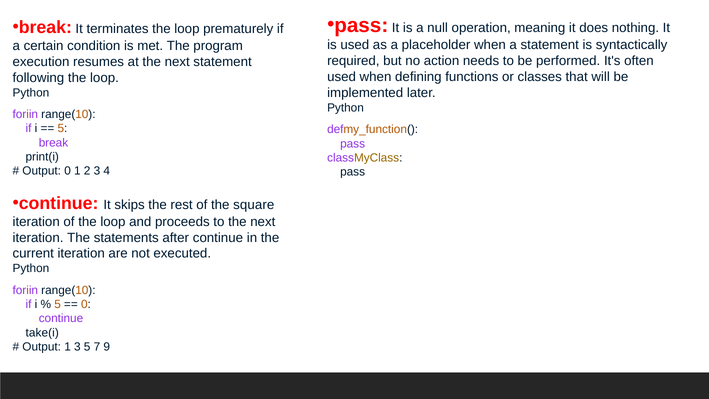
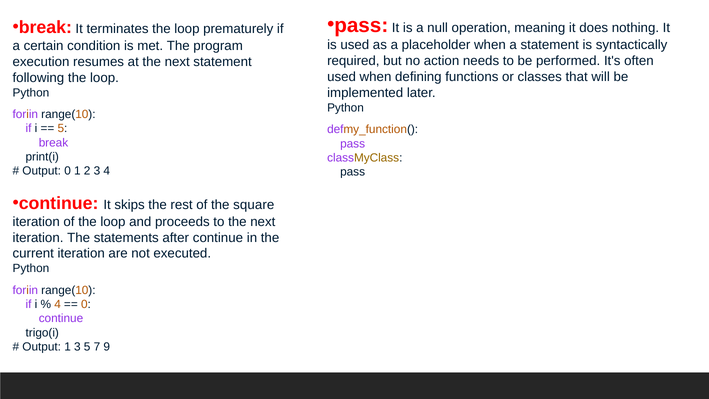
5 at (58, 304): 5 -> 4
take(i: take(i -> trigo(i
